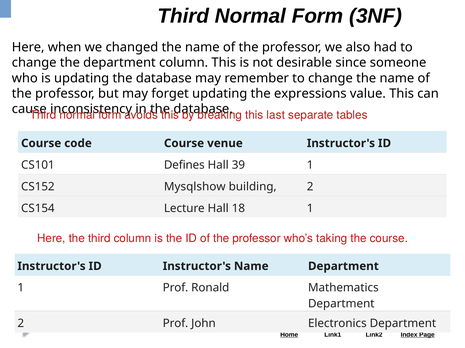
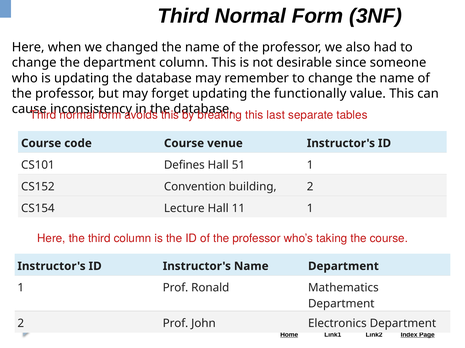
expressions: expressions -> functionally
39: 39 -> 51
Mysqlshow: Mysqlshow -> Convention
18: 18 -> 11
